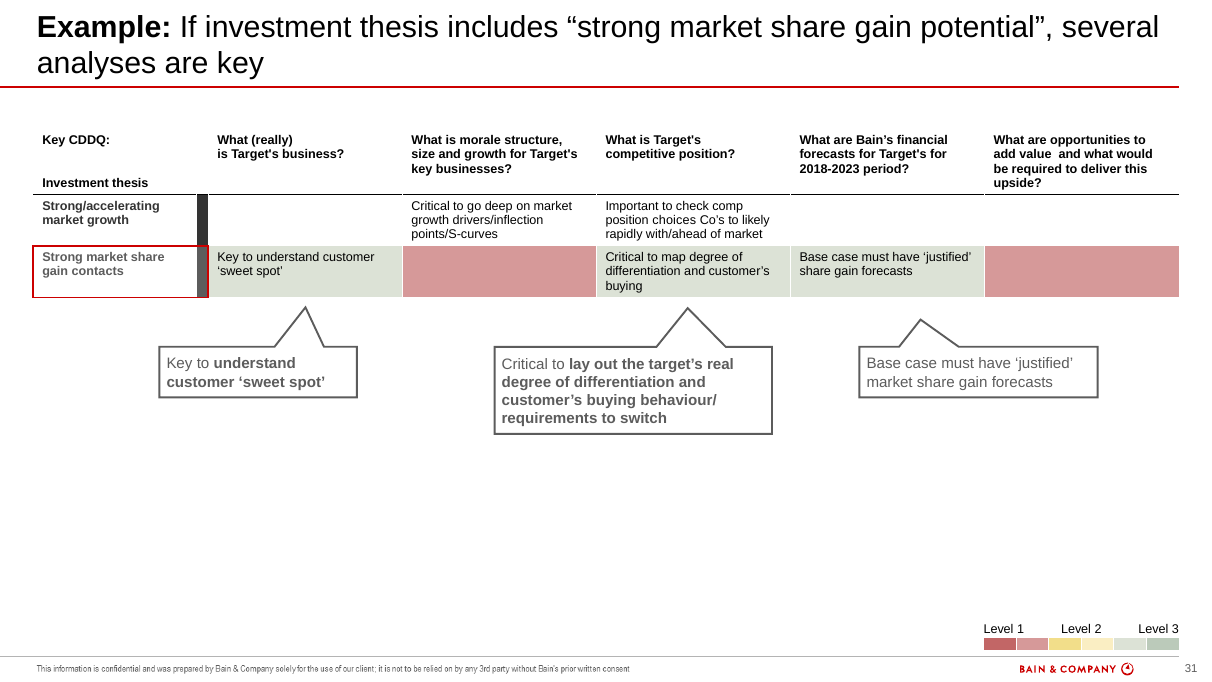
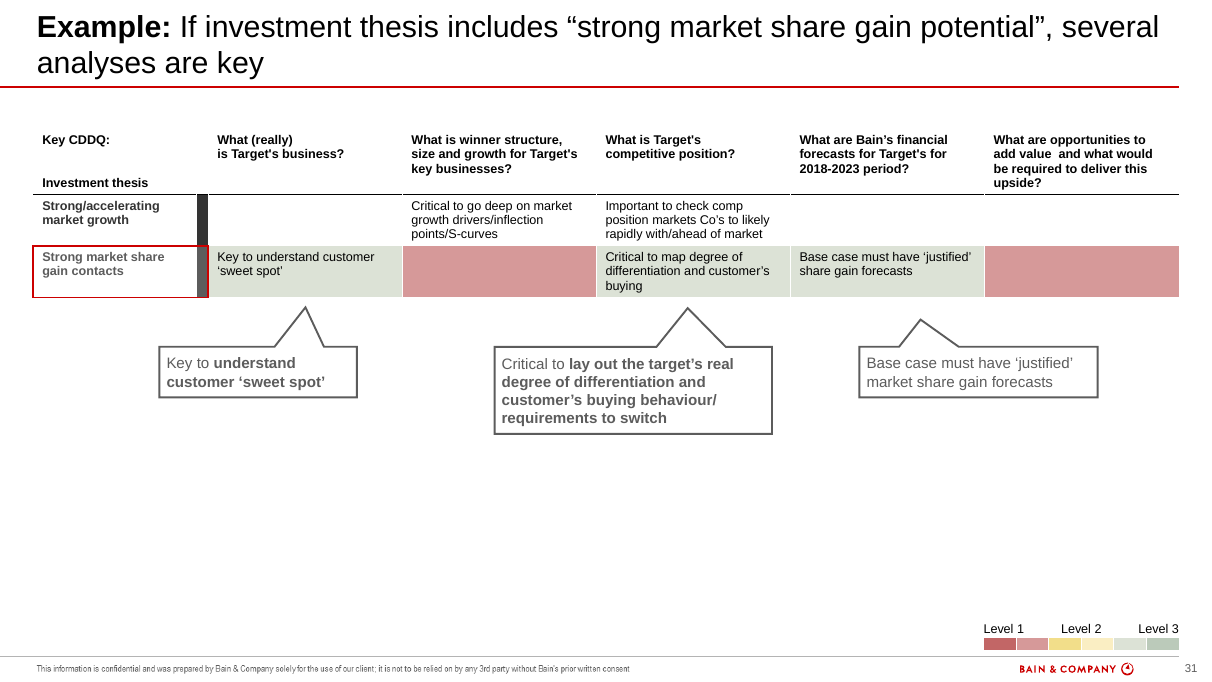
morale: morale -> winner
choices: choices -> markets
